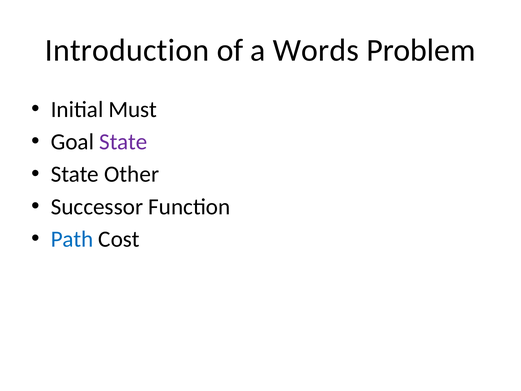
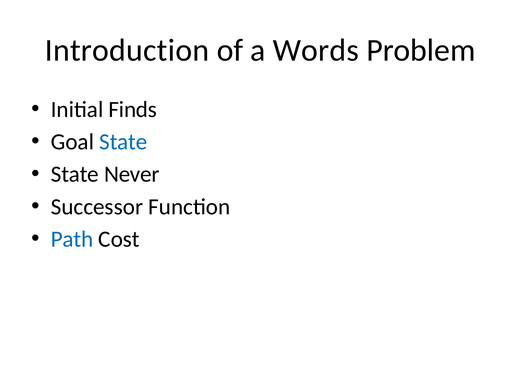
Must: Must -> Finds
State at (123, 142) colour: purple -> blue
Other: Other -> Never
